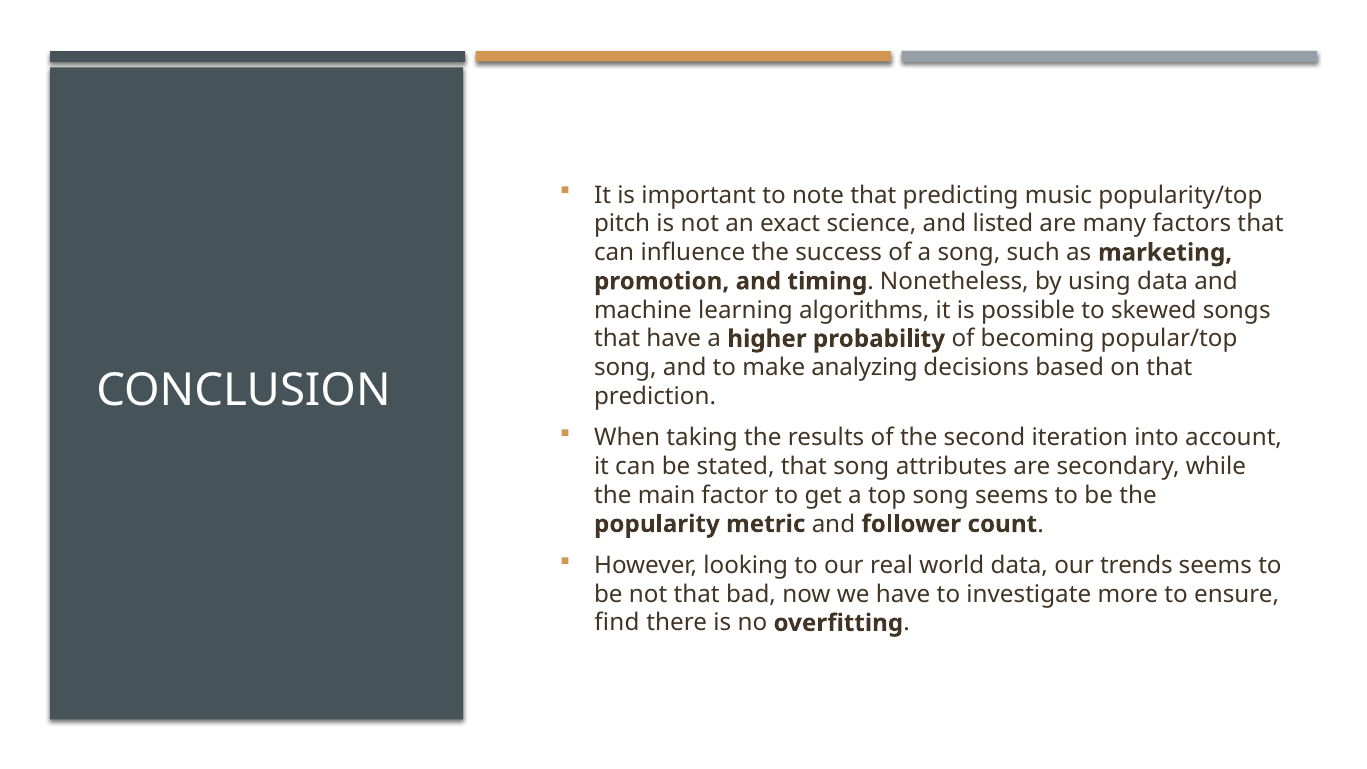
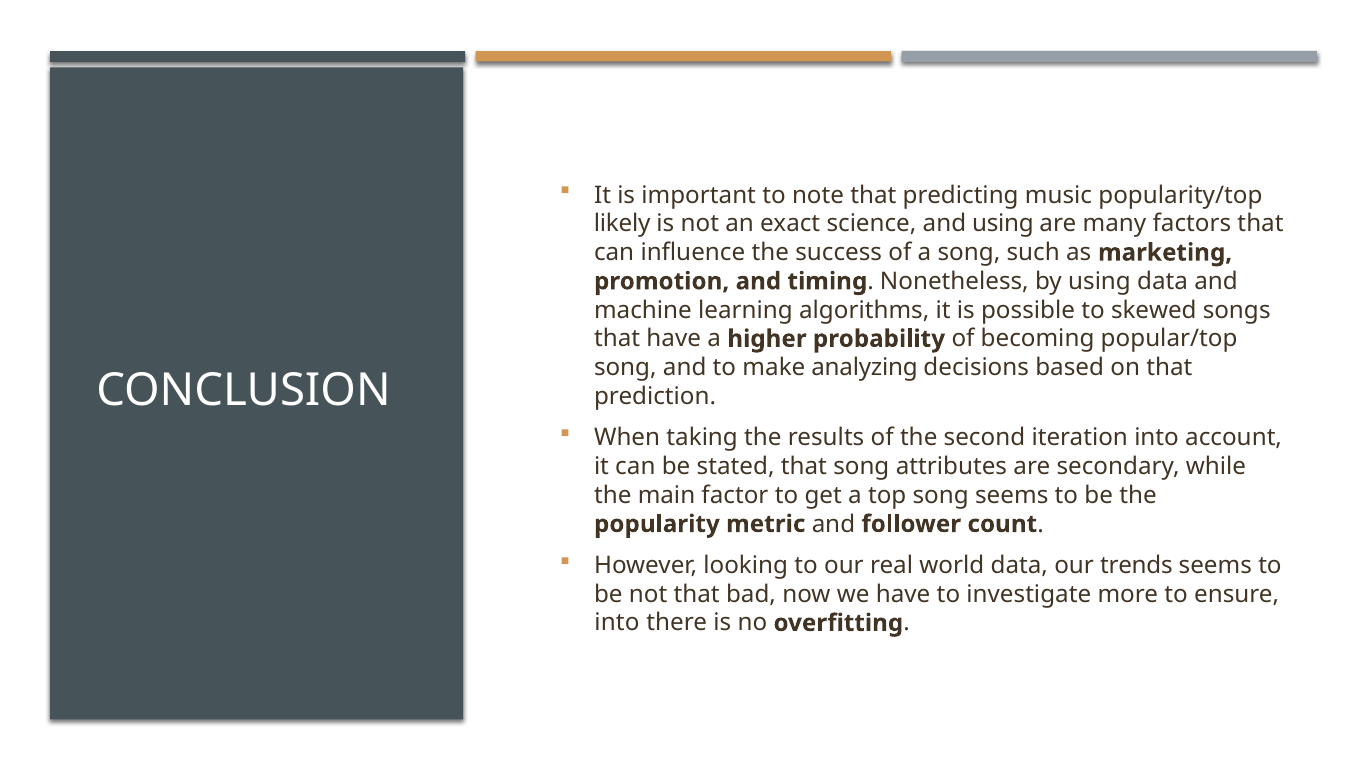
pitch: pitch -> likely
and listed: listed -> using
find at (617, 623): find -> into
